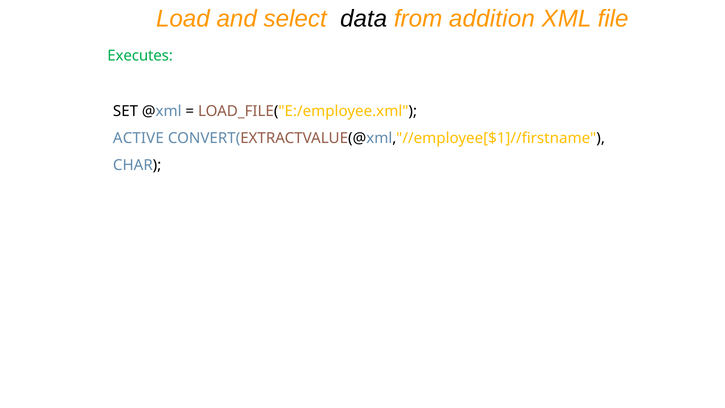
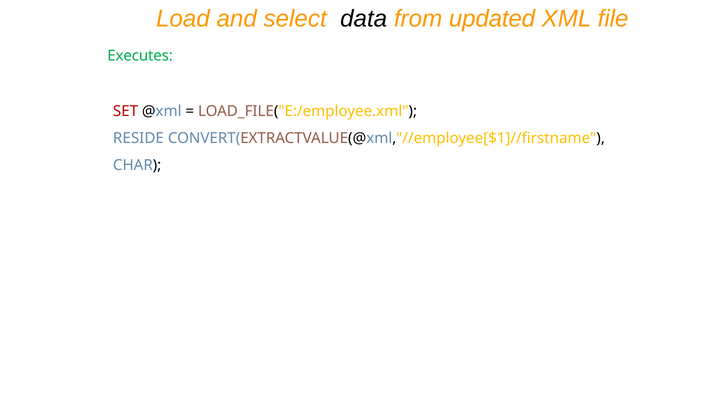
addition: addition -> updated
SET colour: black -> red
ACTIVE: ACTIVE -> RESIDE
